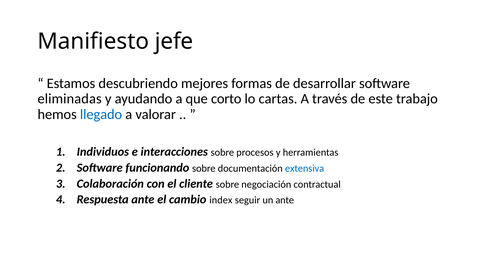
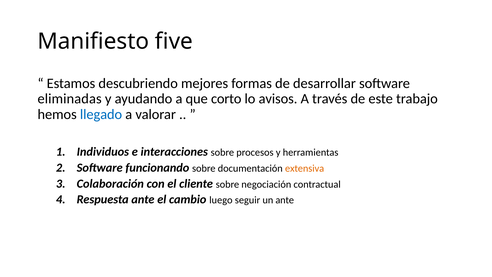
jefe: jefe -> five
cartas: cartas -> avisos
extensiva colour: blue -> orange
index: index -> luego
